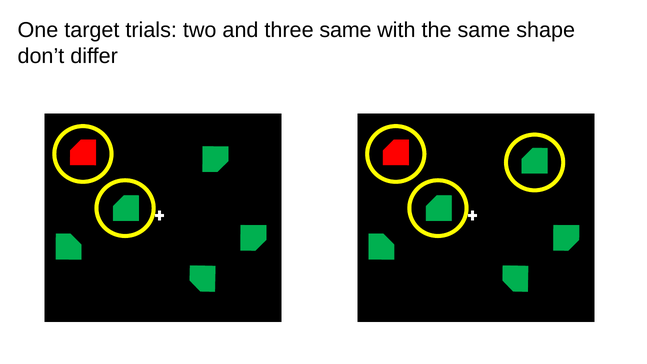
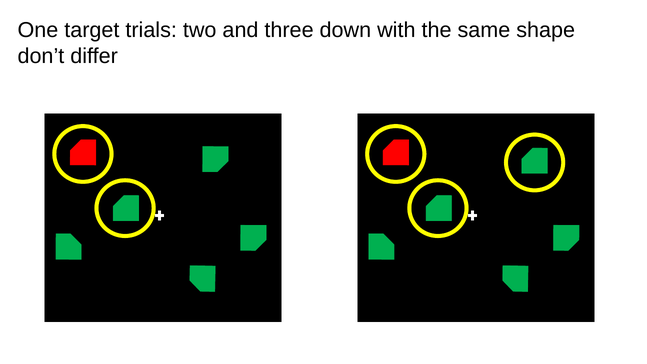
three same: same -> down
